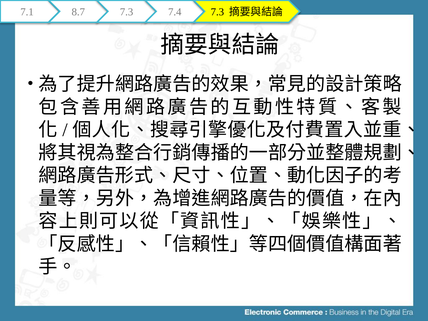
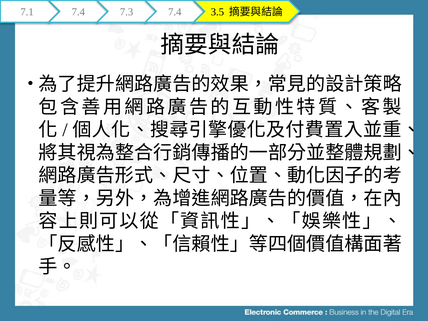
7.1 8.7: 8.7 -> 7.4
7.4 7.3: 7.3 -> 3.5
